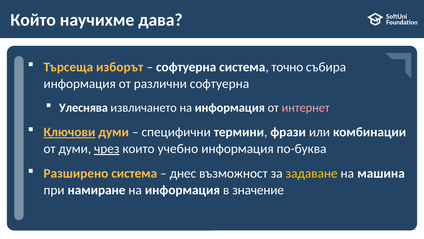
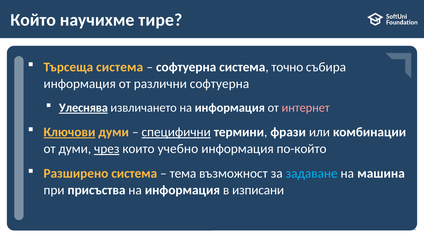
дава: дава -> тире
изборът at (120, 67): изборът -> система
Улеснява underline: none -> present
специфични underline: none -> present
по-буква: по-буква -> по-който
днес: днес -> тема
задаване colour: yellow -> light blue
намиране: намиране -> присъства
значение: значение -> изписани
